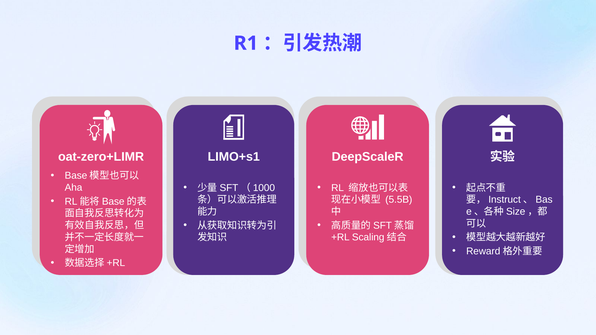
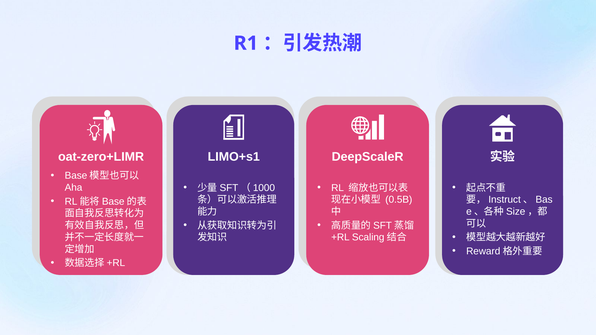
5.5B: 5.5B -> 0.5B
